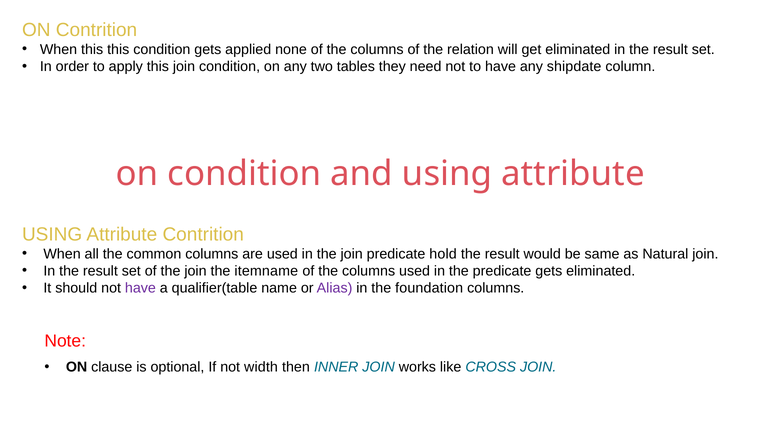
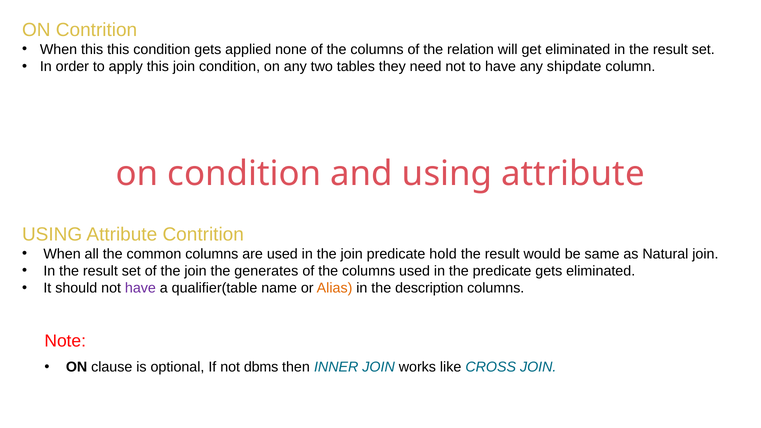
itemname: itemname -> generates
Alias colour: purple -> orange
foundation: foundation -> description
width: width -> dbms
